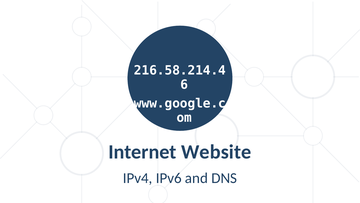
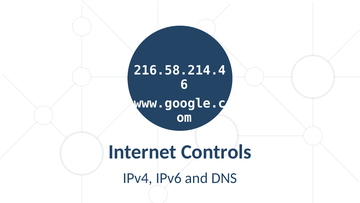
Website: Website -> Controls
